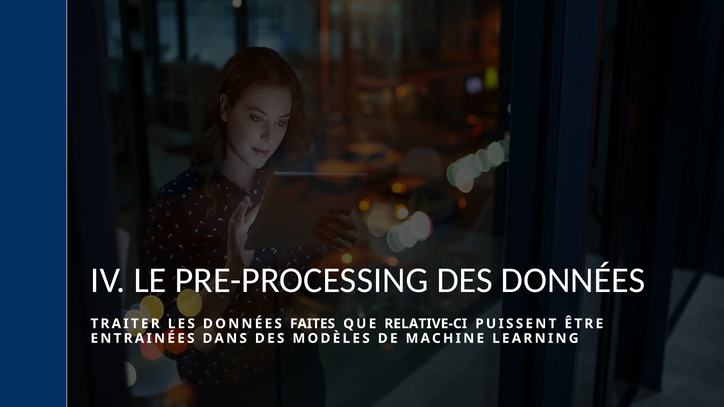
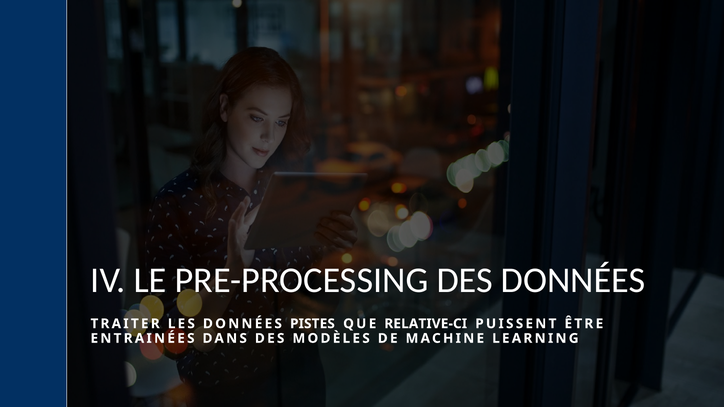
FAITES: FAITES -> PISTES
